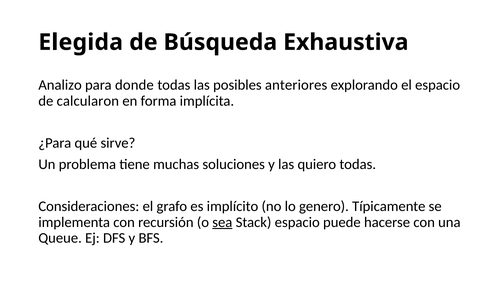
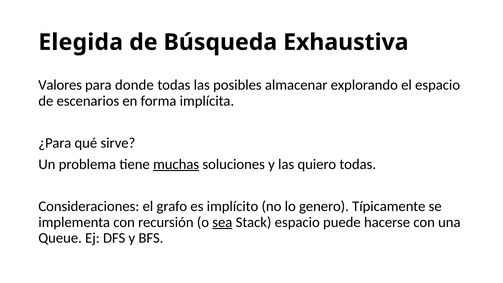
Analizo: Analizo -> Valores
anteriores: anteriores -> almacenar
calcularon: calcularon -> escenarios
muchas underline: none -> present
